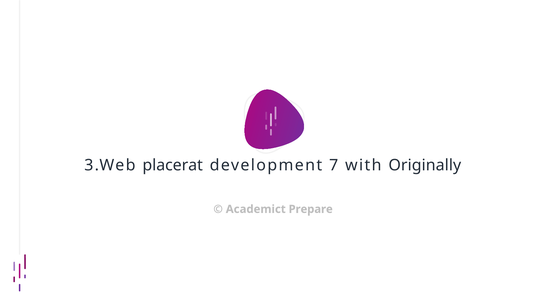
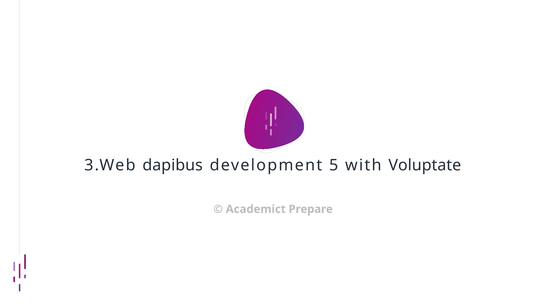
placerat: placerat -> dapibus
7: 7 -> 5
Originally: Originally -> Voluptate
